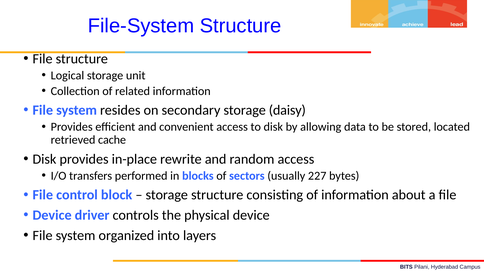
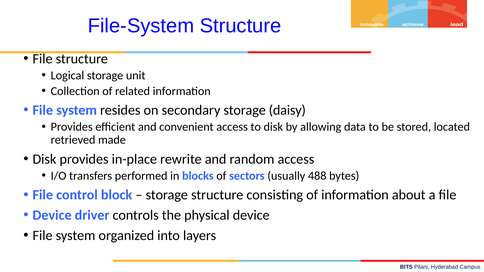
cache: cache -> made
227: 227 -> 488
